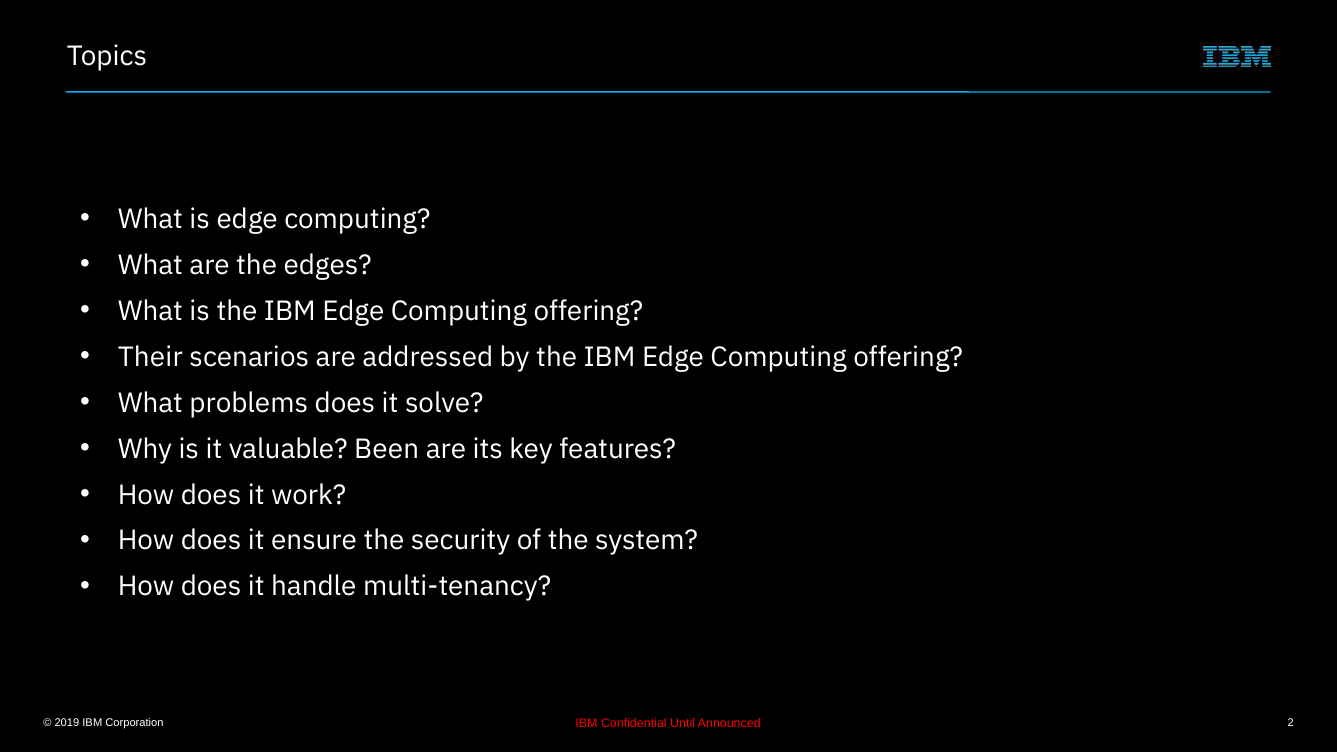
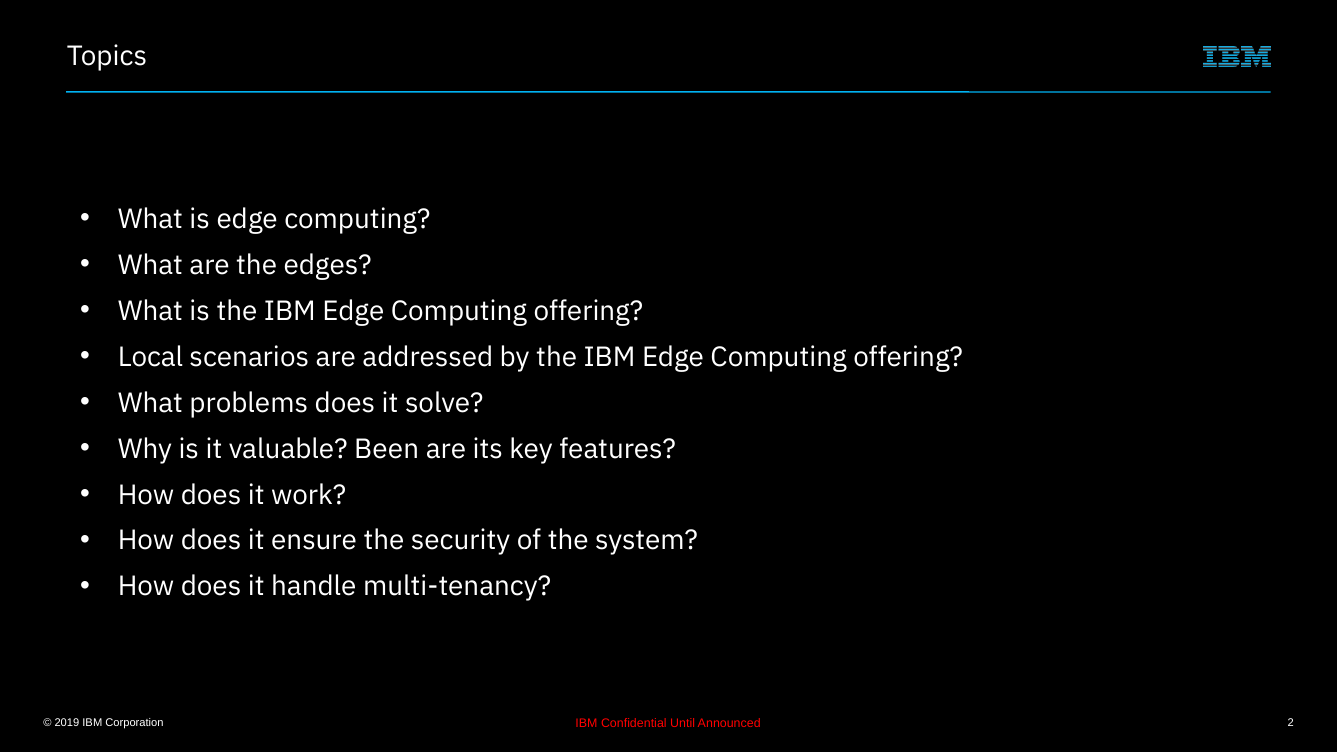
Their: Their -> Local
